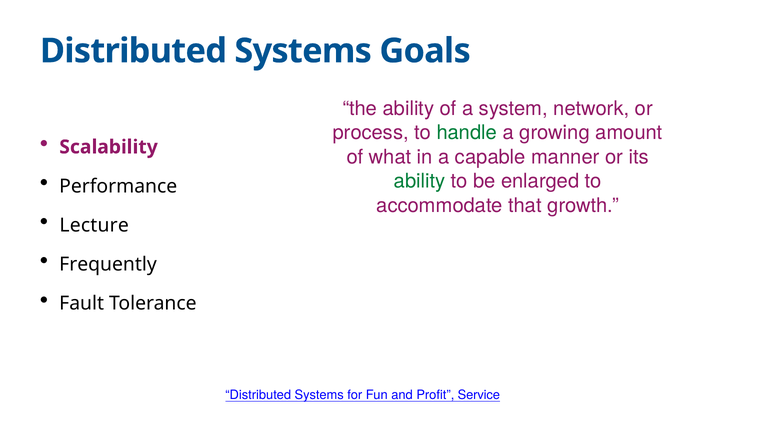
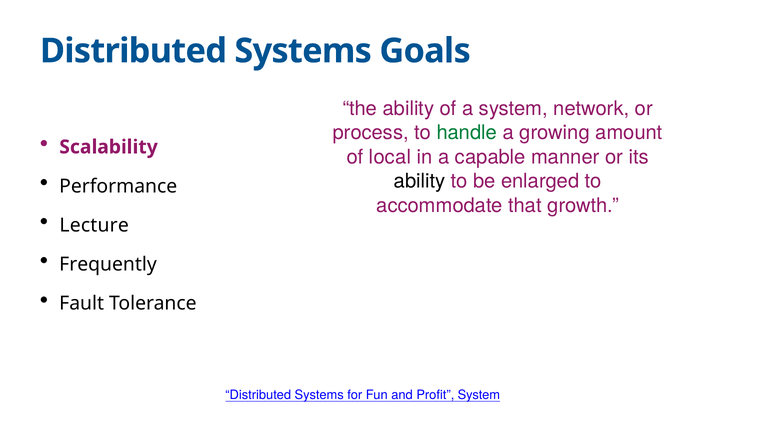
what: what -> local
ability at (420, 181) colour: green -> black
Profit Service: Service -> System
